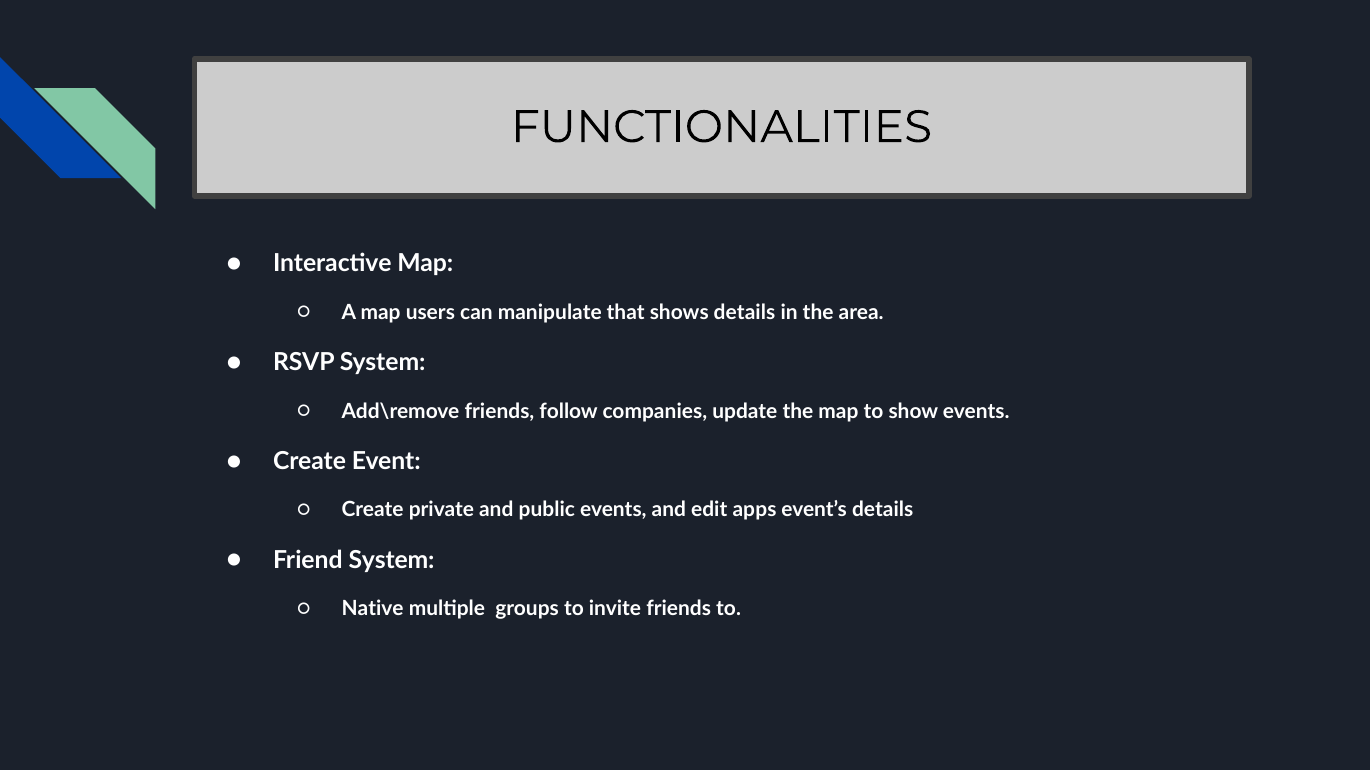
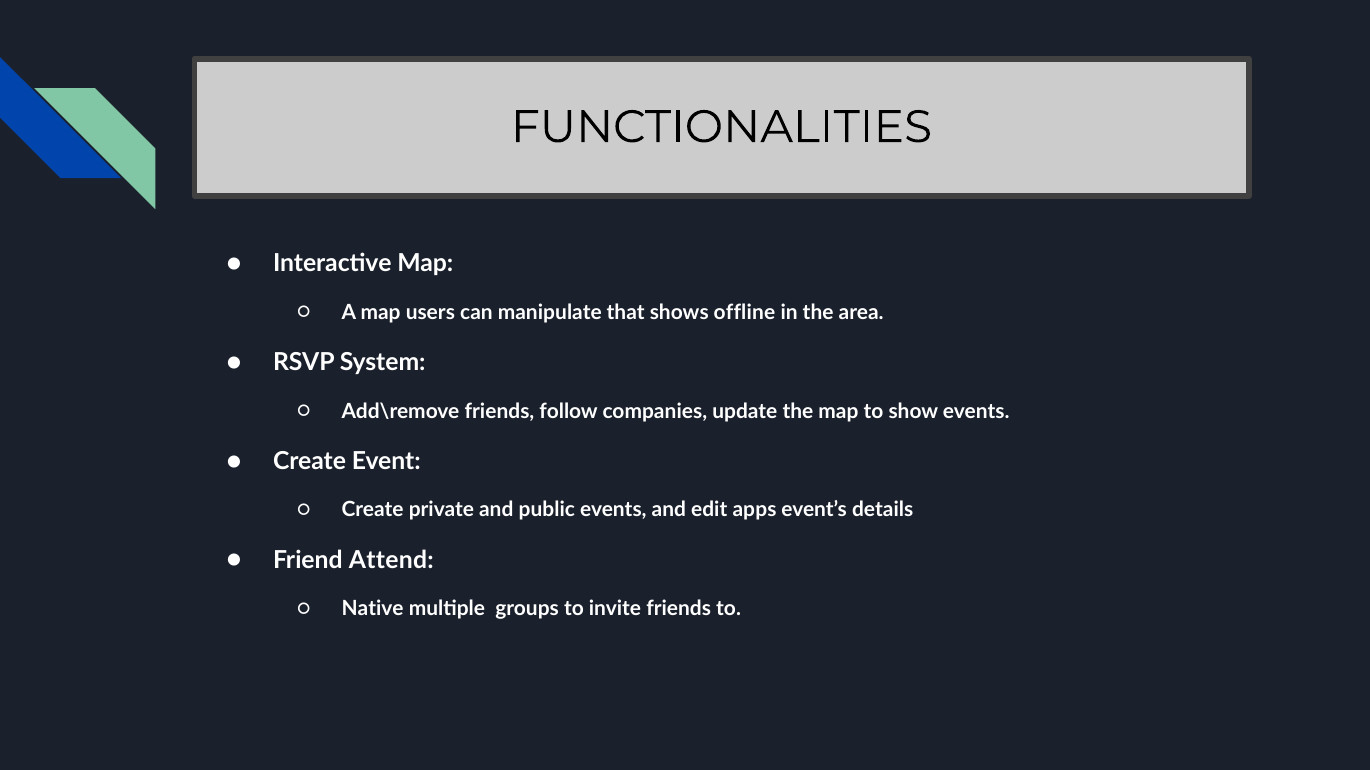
shows details: details -> offline
Friend System: System -> Attend
